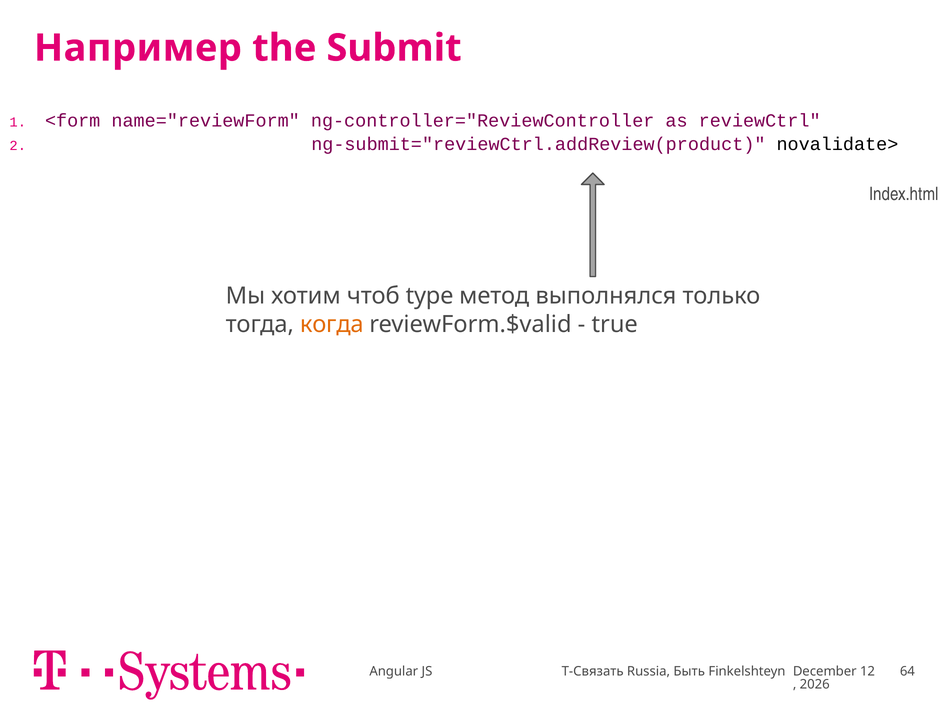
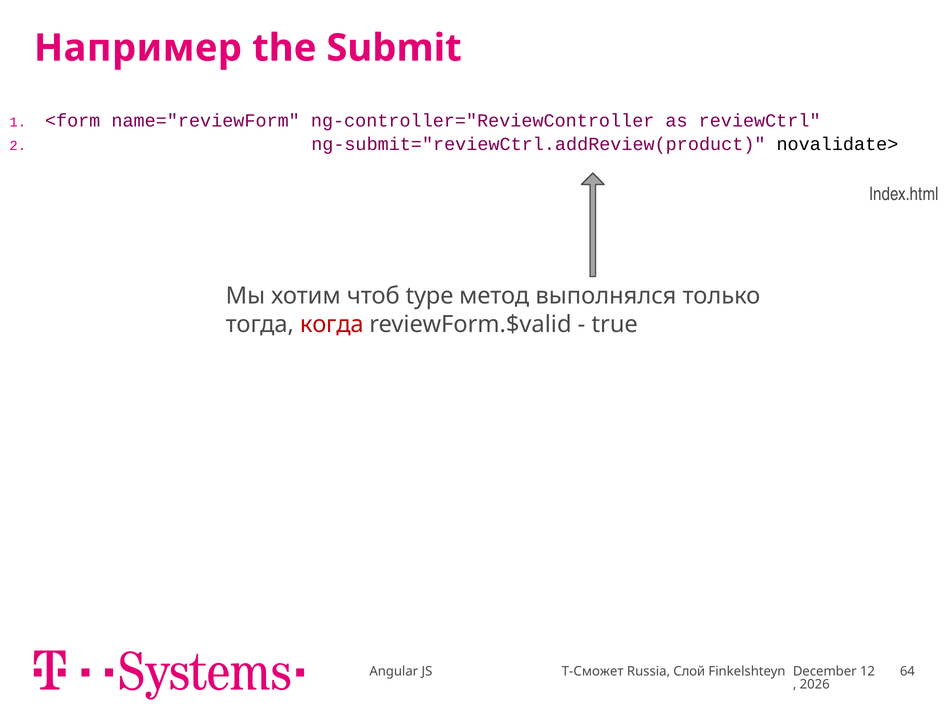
когда colour: orange -> red
T-Связать: T-Связать -> T-Сможет
Быть: Быть -> Слой
